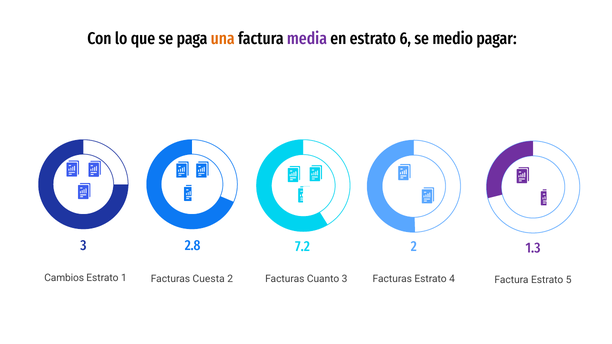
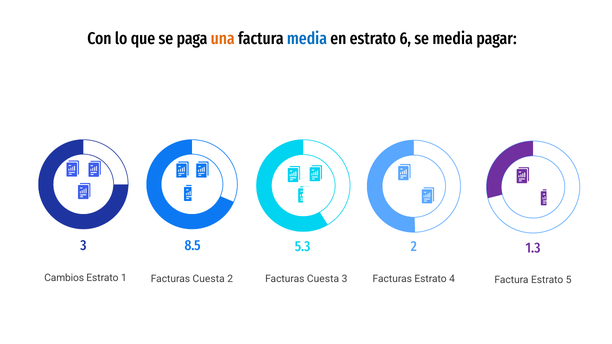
media at (307, 39) colour: purple -> blue
se medio: medio -> media
2.8: 2.8 -> 8.5
7.2: 7.2 -> 5.3
Cuanto at (323, 279): Cuanto -> Cuesta
